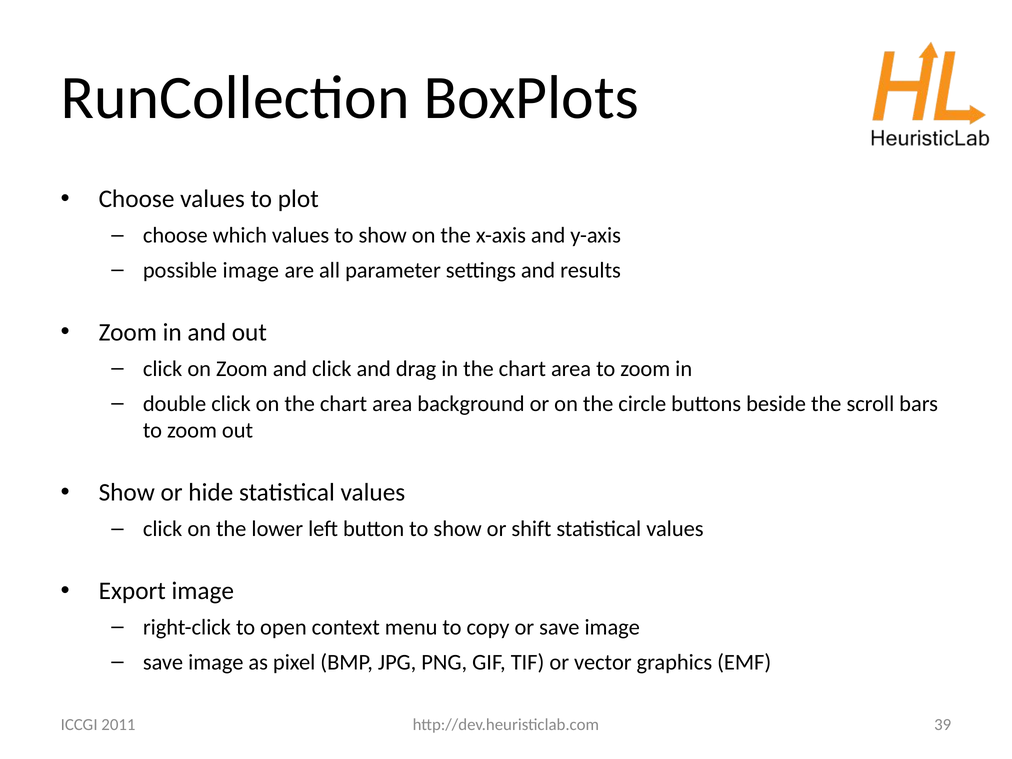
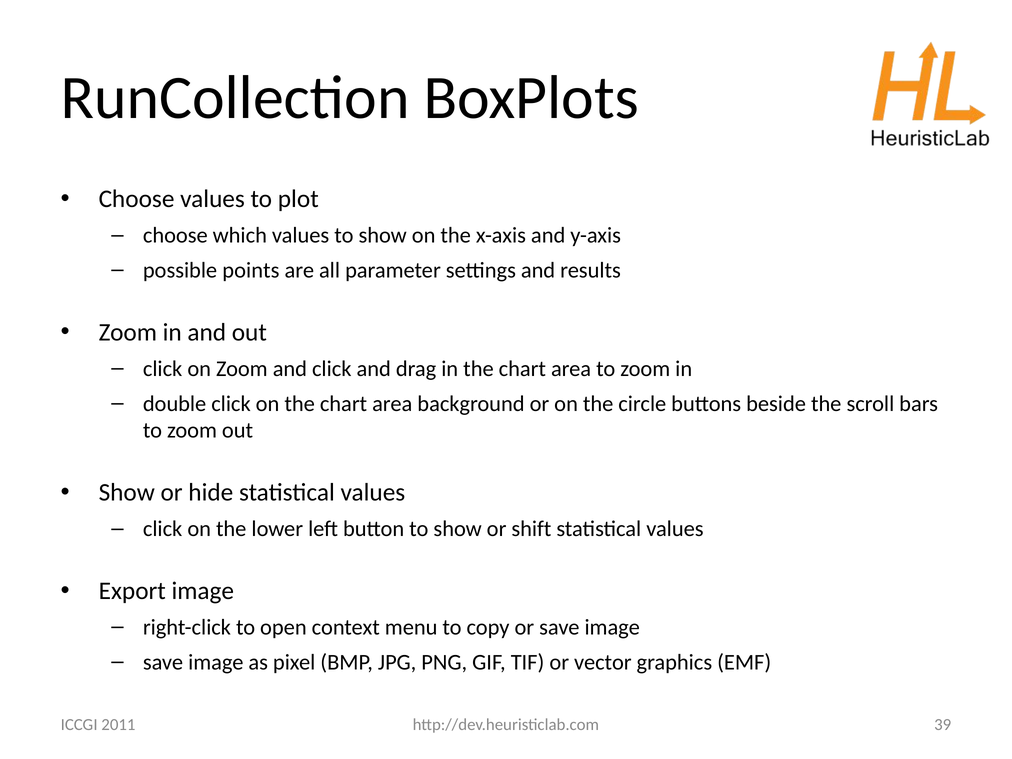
possible image: image -> points
